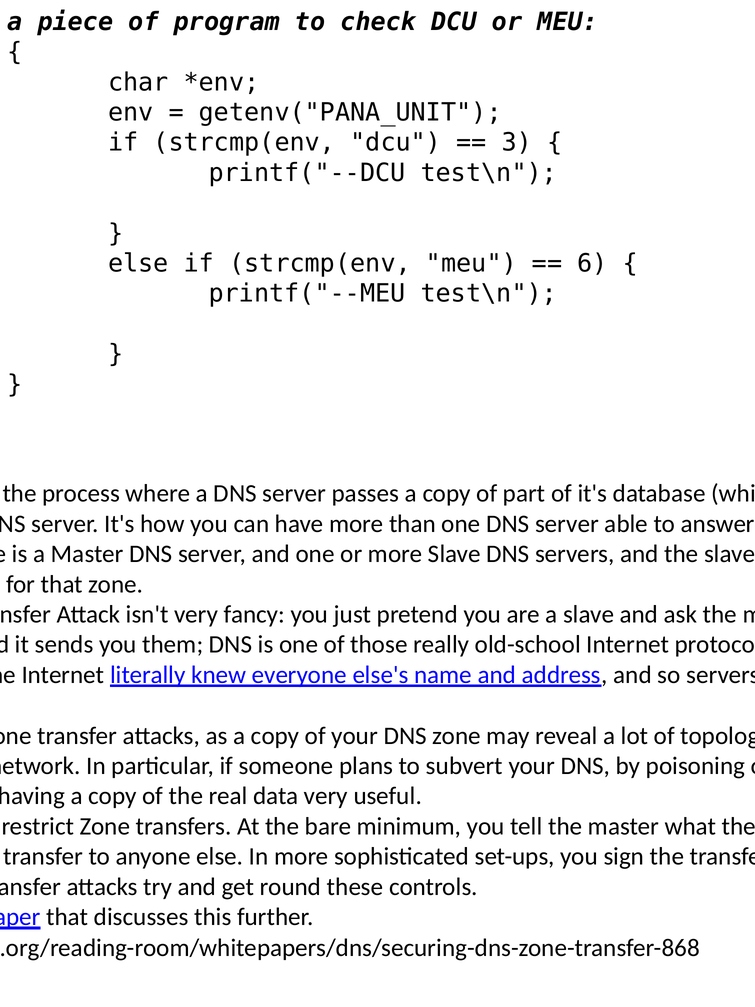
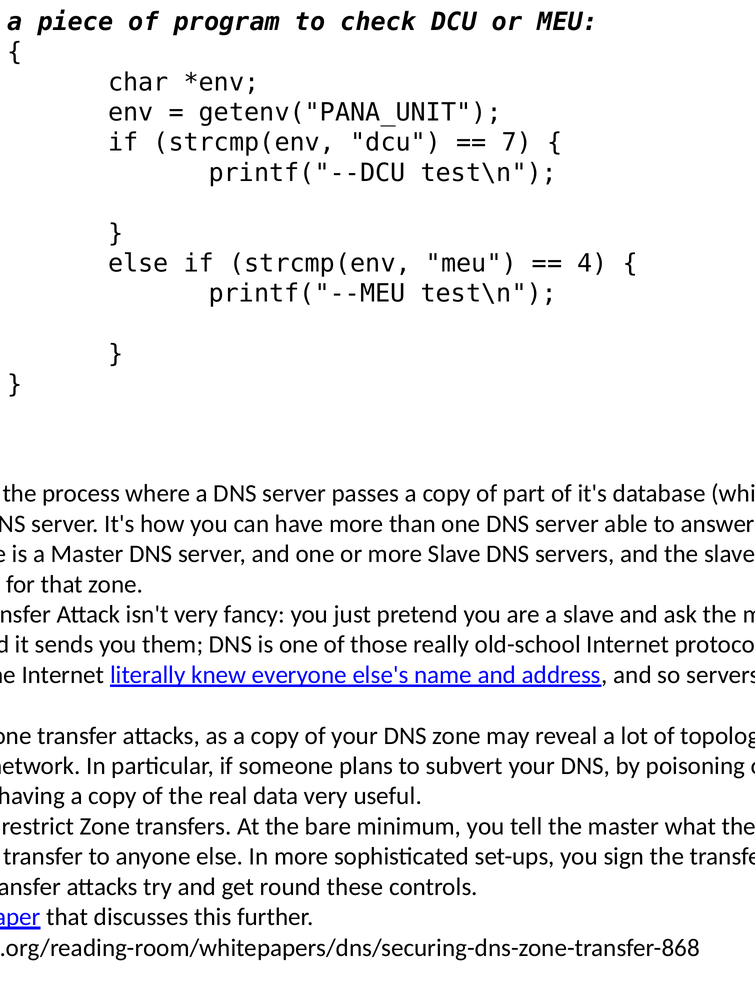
3: 3 -> 7
6: 6 -> 4
